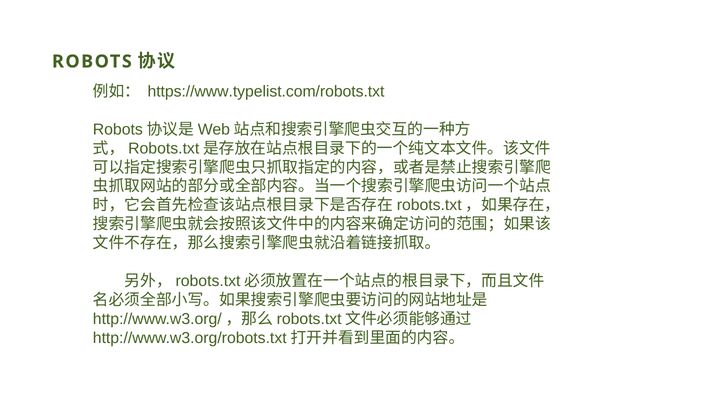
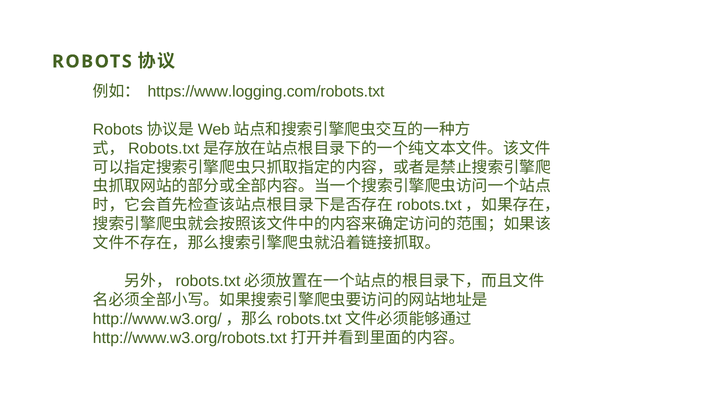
https://www.typelist.com/robots.txt: https://www.typelist.com/robots.txt -> https://www.logging.com/robots.txt
